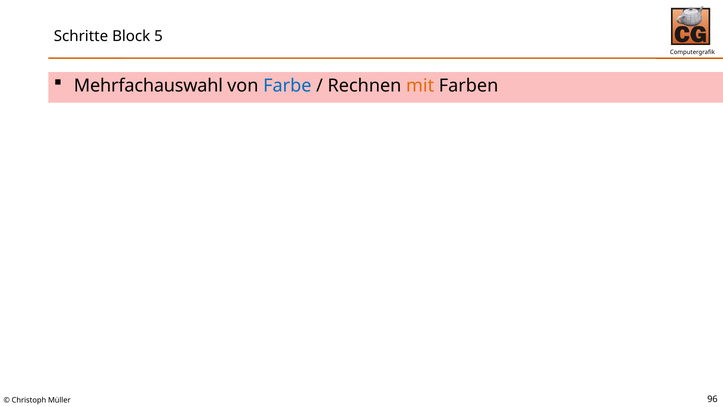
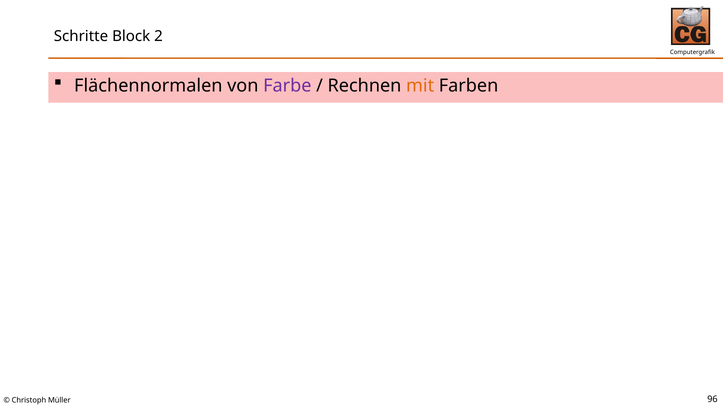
5: 5 -> 2
Mehrfachauswahl: Mehrfachauswahl -> Flächennormalen
Farbe colour: blue -> purple
